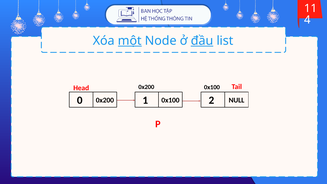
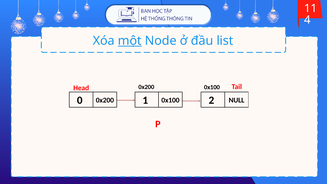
đầu underline: present -> none
